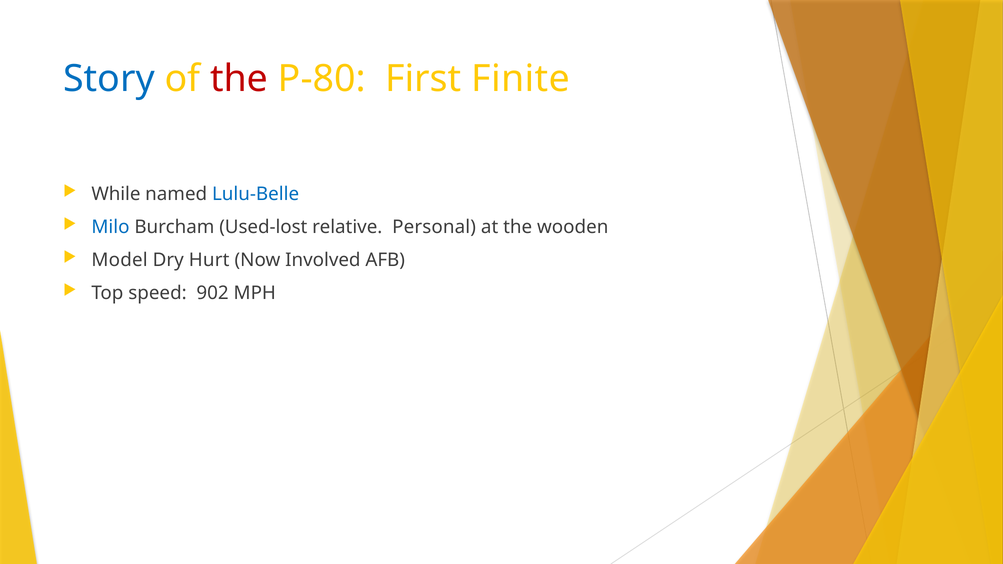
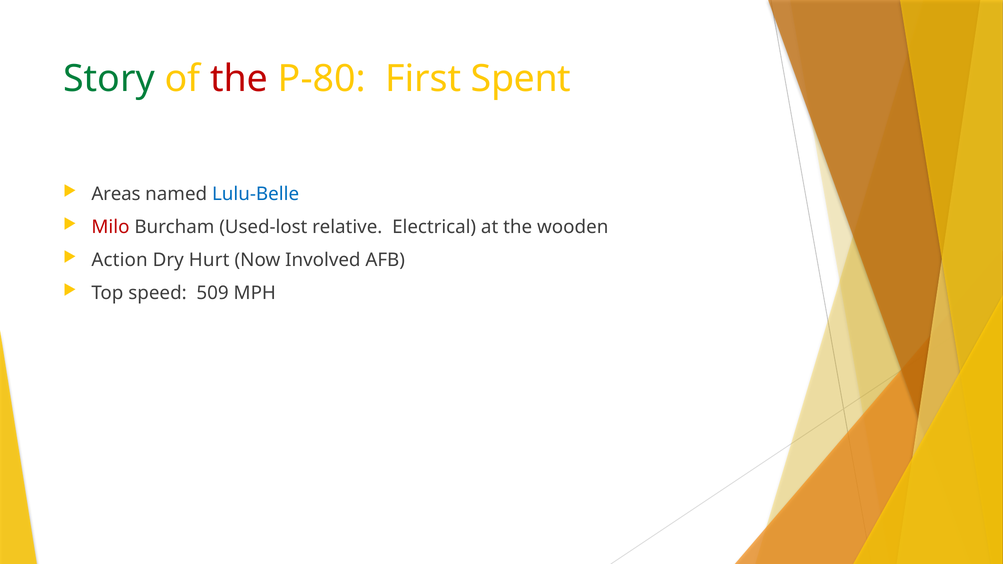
Story colour: blue -> green
Finite: Finite -> Spent
While: While -> Areas
Milo colour: blue -> red
Personal: Personal -> Electrical
Model: Model -> Action
902: 902 -> 509
